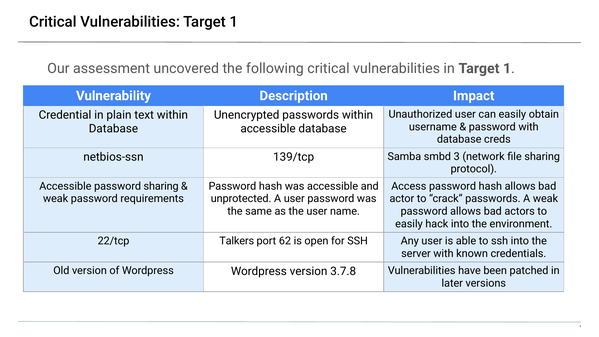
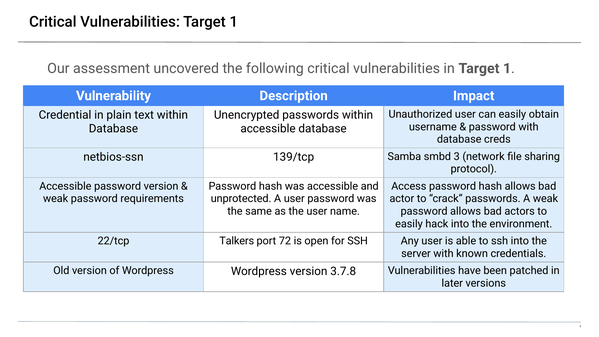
password sharing: sharing -> version
62: 62 -> 72
